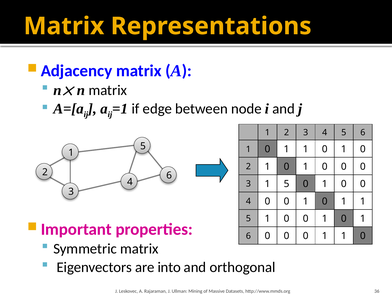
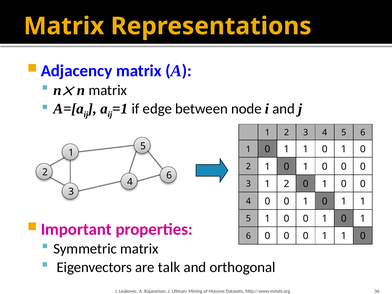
3 1 5: 5 -> 2
into: into -> talk
